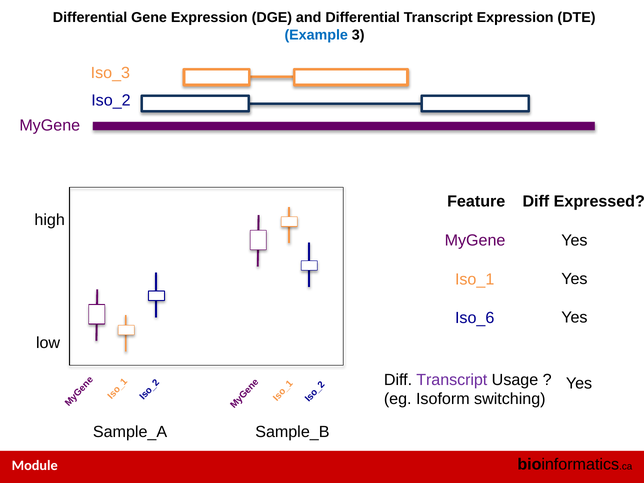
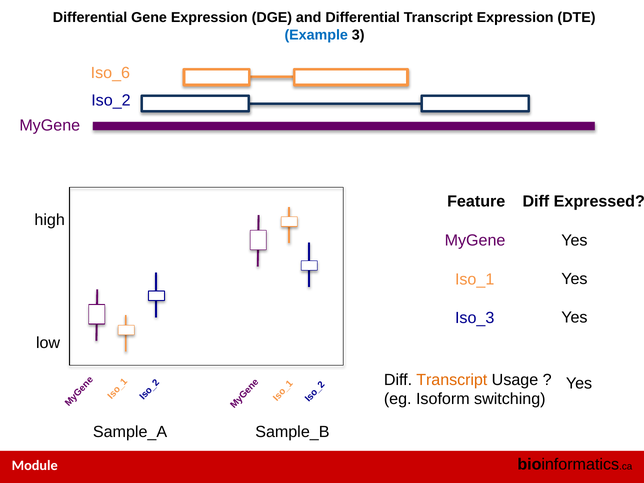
Iso_3: Iso_3 -> Iso_6
Iso_6: Iso_6 -> Iso_3
Transcript at (452, 380) colour: purple -> orange
